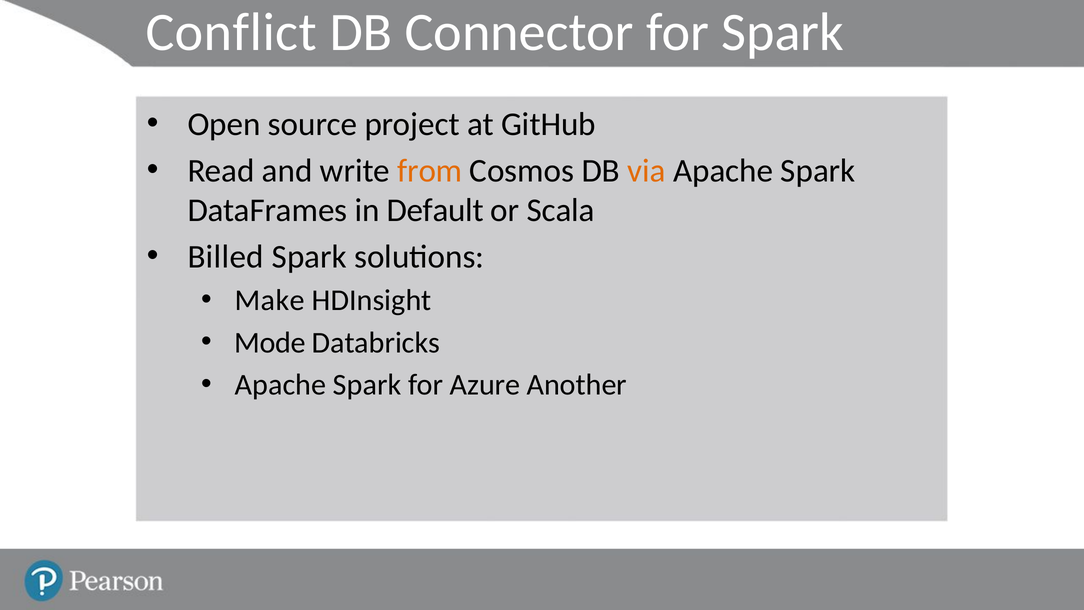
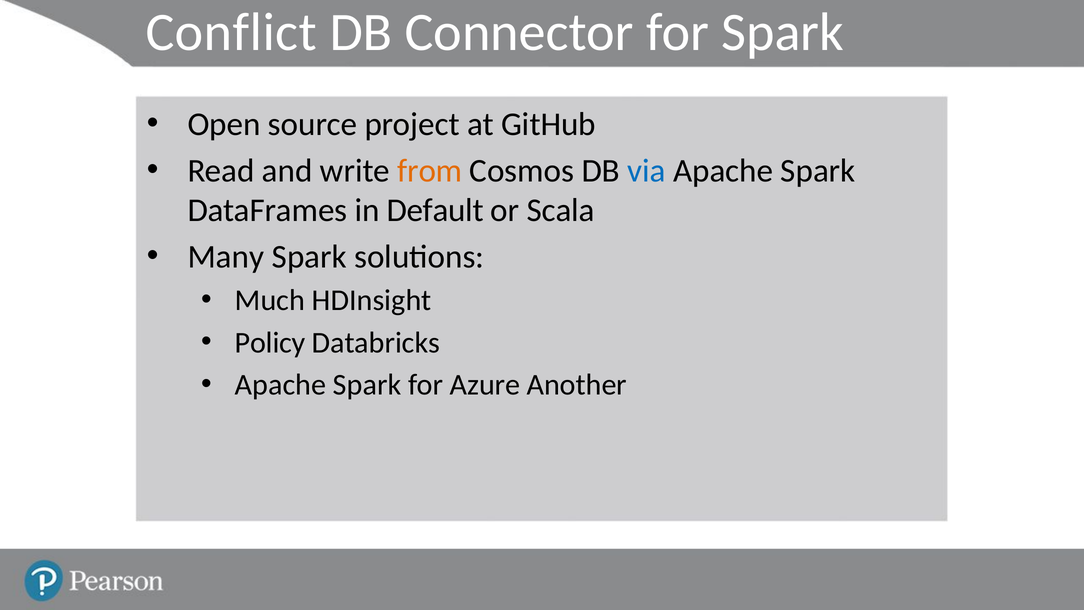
via colour: orange -> blue
Billed: Billed -> Many
Make: Make -> Much
Mode: Mode -> Policy
